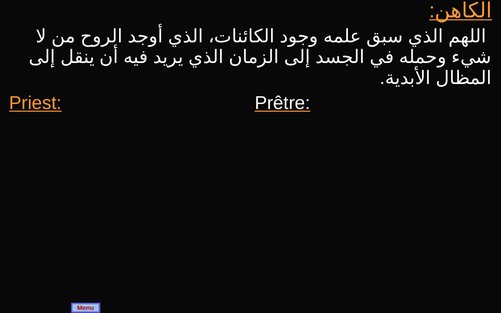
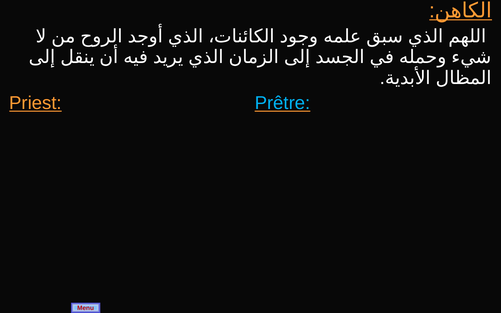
Prêtre colour: white -> light blue
